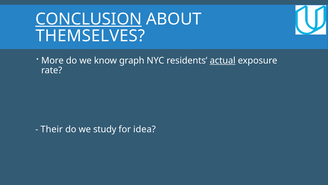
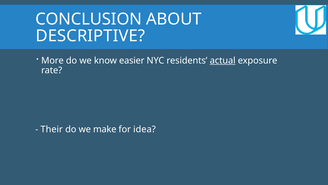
CONCLUSION underline: present -> none
THEMSELVES: THEMSELVES -> DESCRIPTIVE
graph: graph -> easier
study: study -> make
